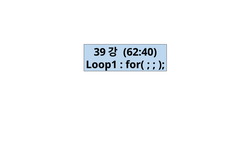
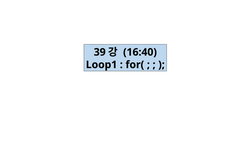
62:40: 62:40 -> 16:40
